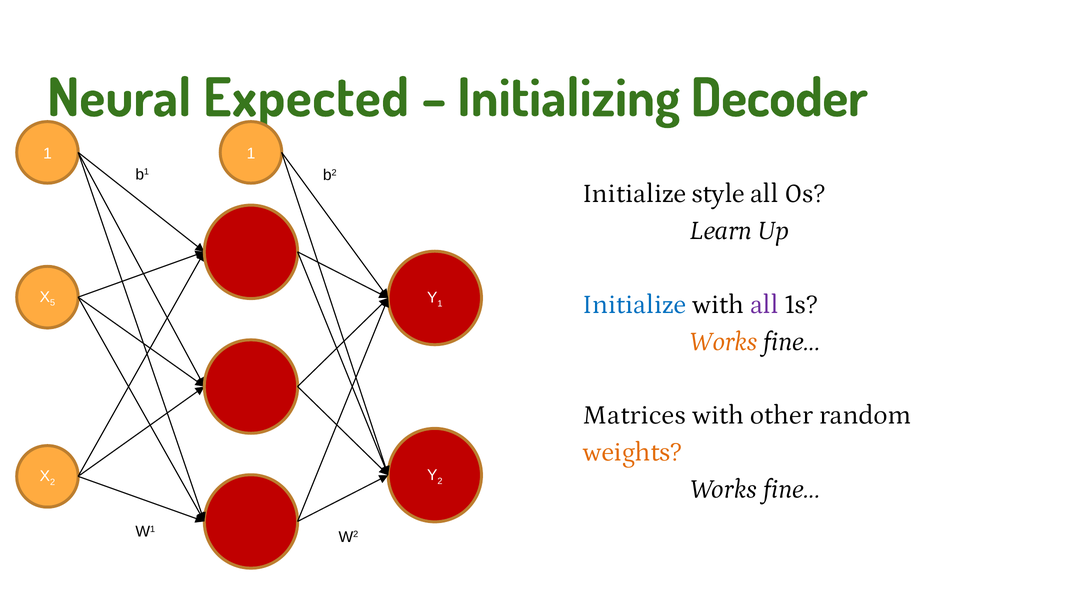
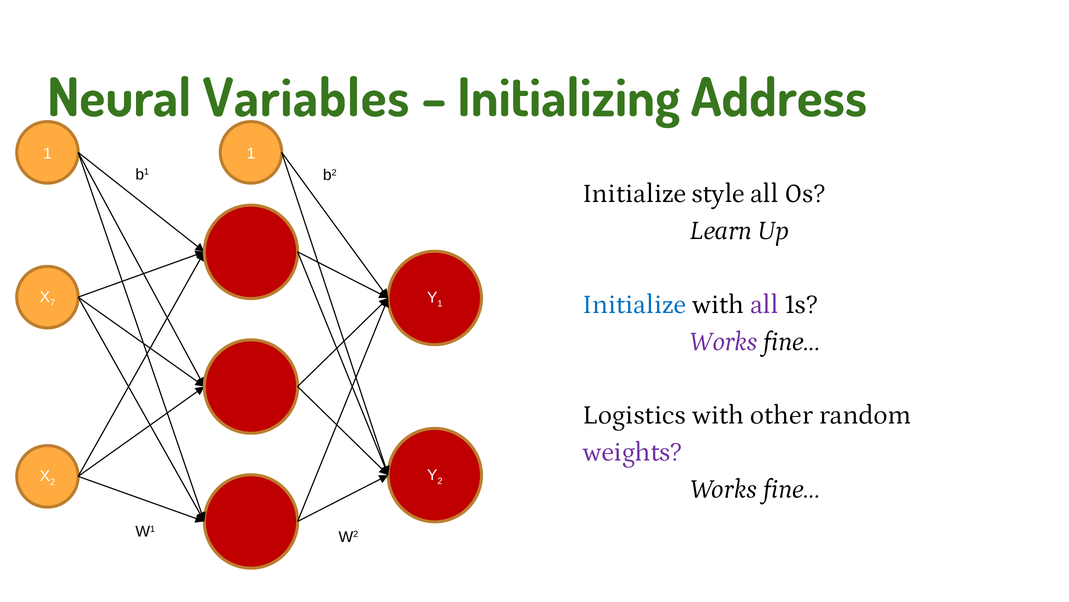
Expected: Expected -> Variables
Decoder: Decoder -> Address
5: 5 -> 7
Works at (724, 341) colour: orange -> purple
Matrices: Matrices -> Logistics
weights colour: orange -> purple
